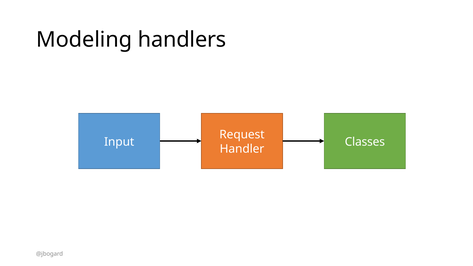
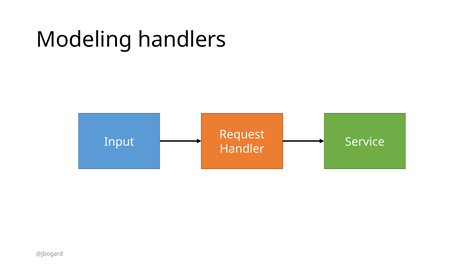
Classes: Classes -> Service
